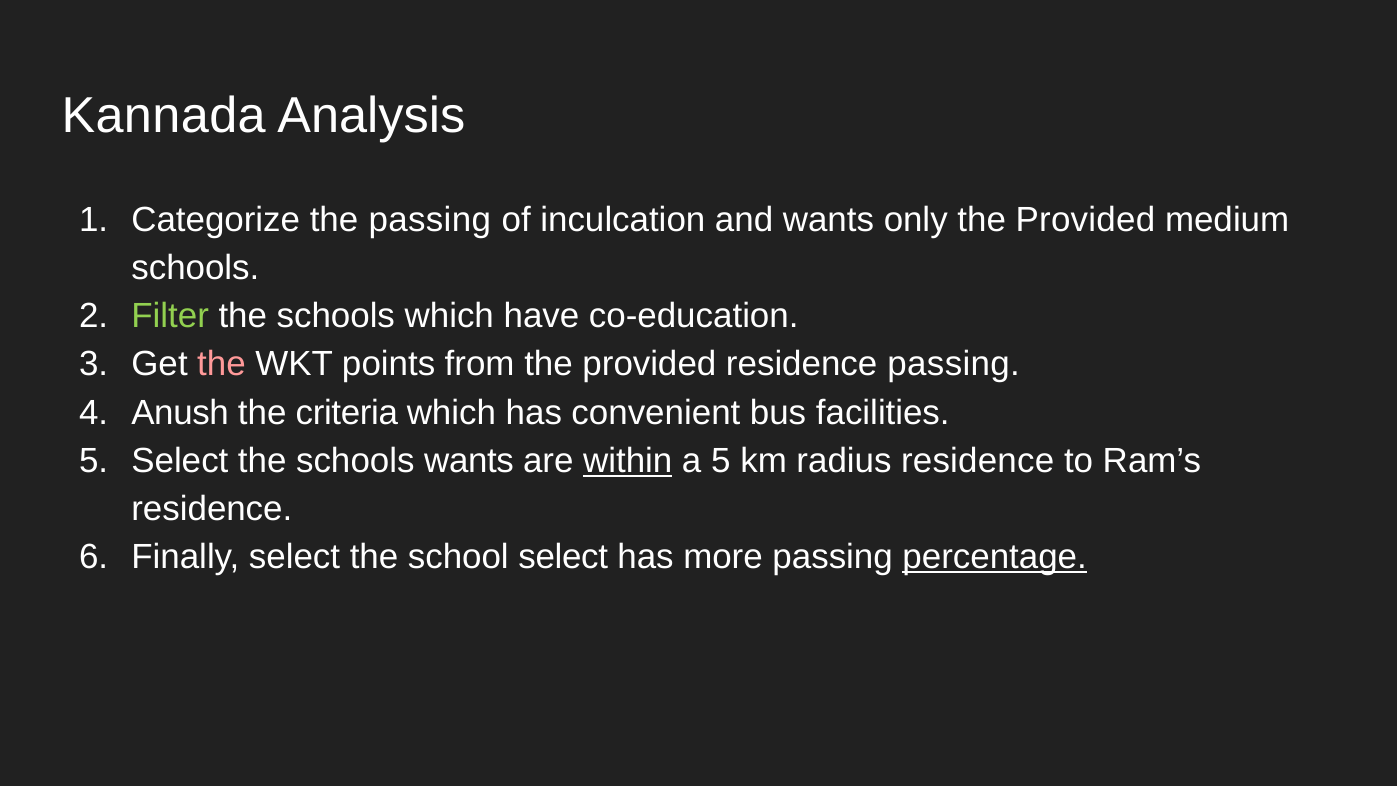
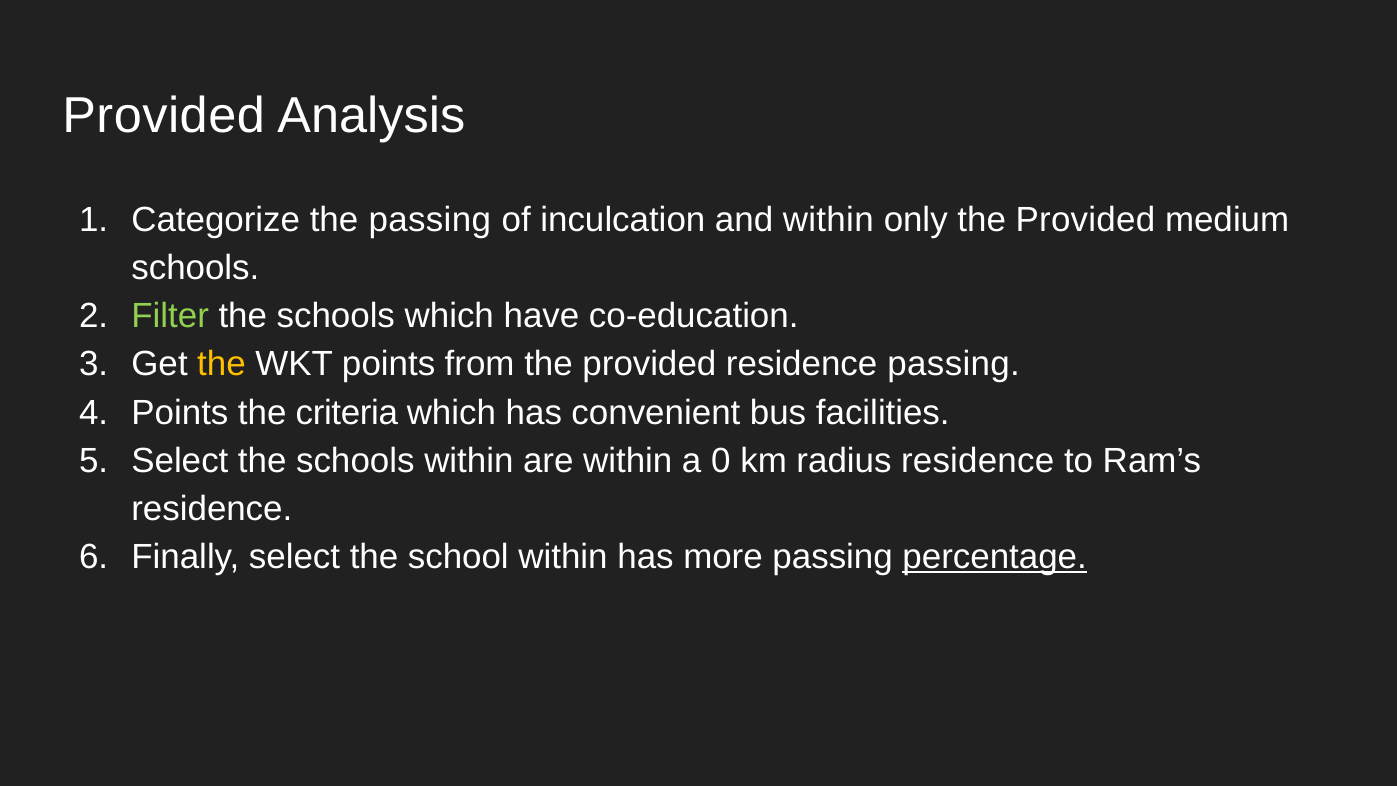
Kannada at (164, 116): Kannada -> Provided
and wants: wants -> within
the at (221, 364) colour: pink -> yellow
Anush at (180, 412): Anush -> Points
schools wants: wants -> within
within at (628, 461) underline: present -> none
a 5: 5 -> 0
school select: select -> within
